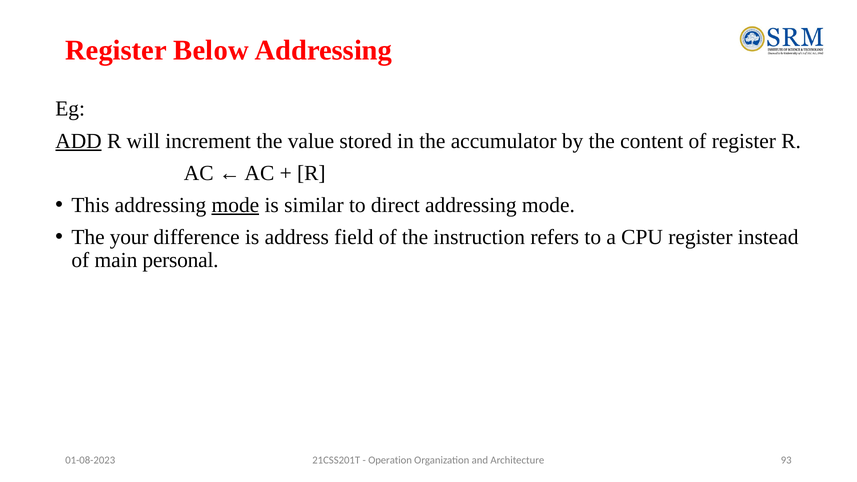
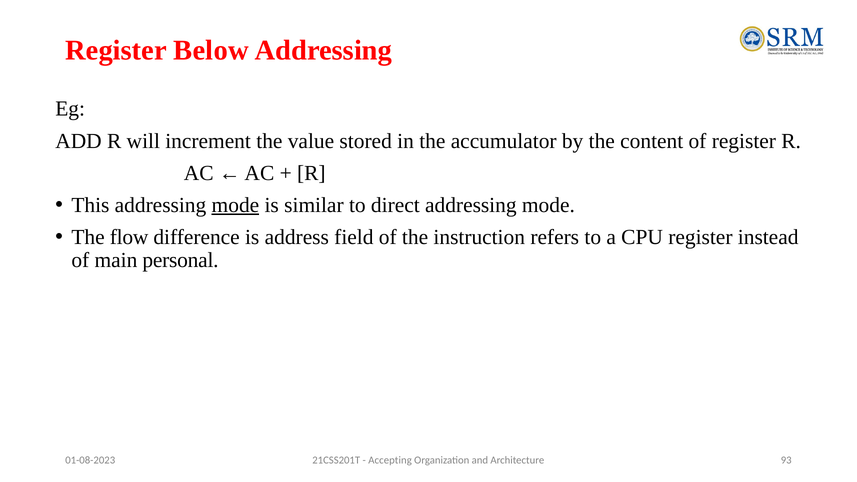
ADD underline: present -> none
your: your -> flow
Operation: Operation -> Accepting
